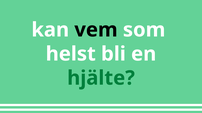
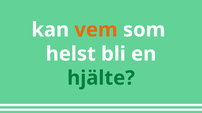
vem colour: black -> orange
